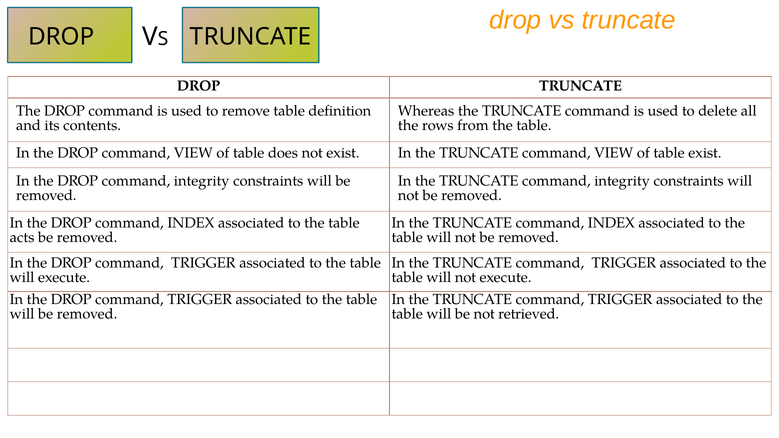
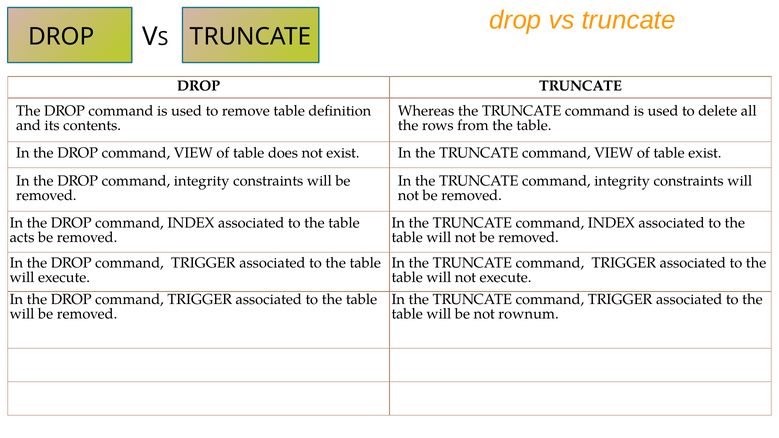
retrieved: retrieved -> rownum
